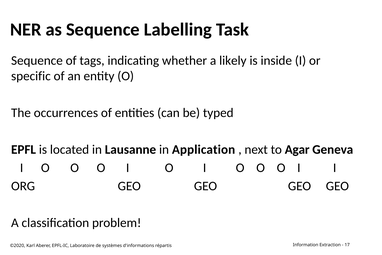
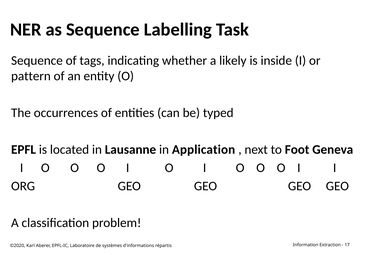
specific: specific -> pattern
Agar: Agar -> Foot
